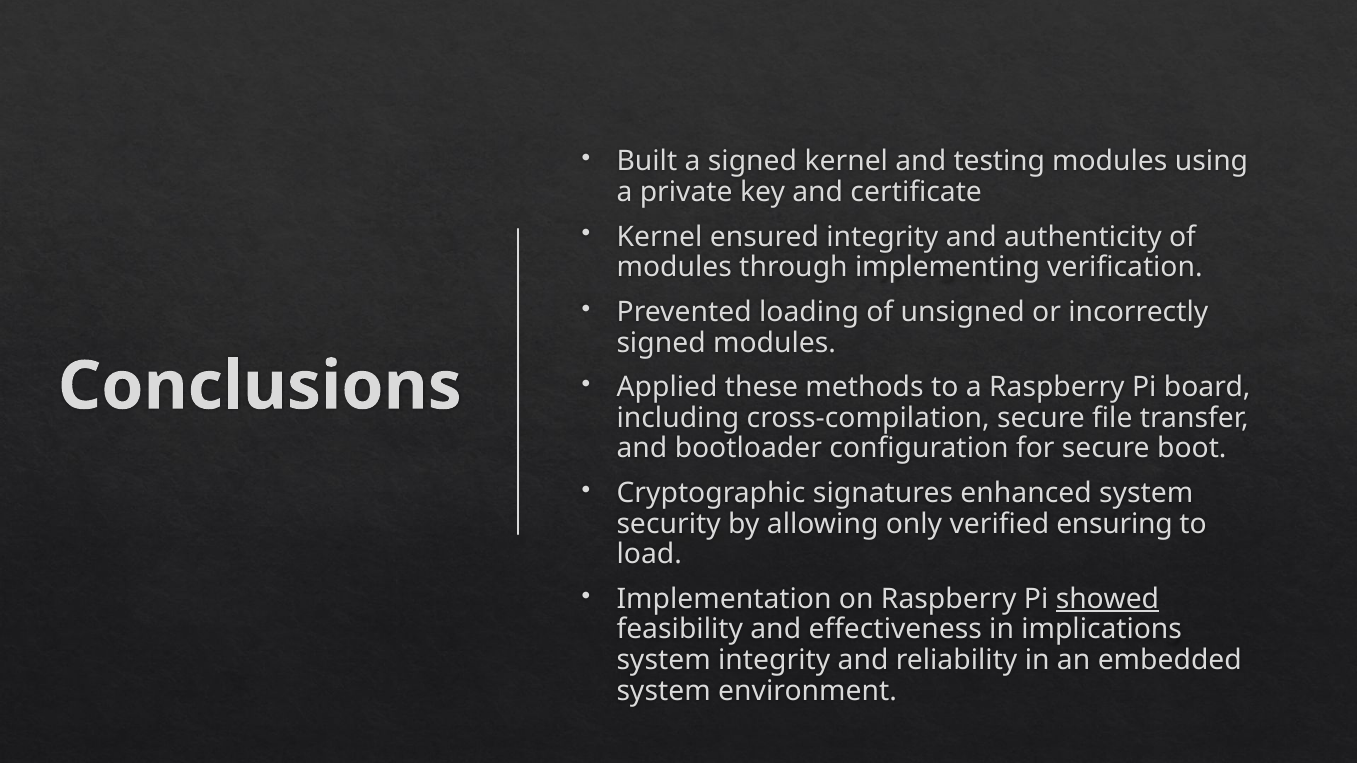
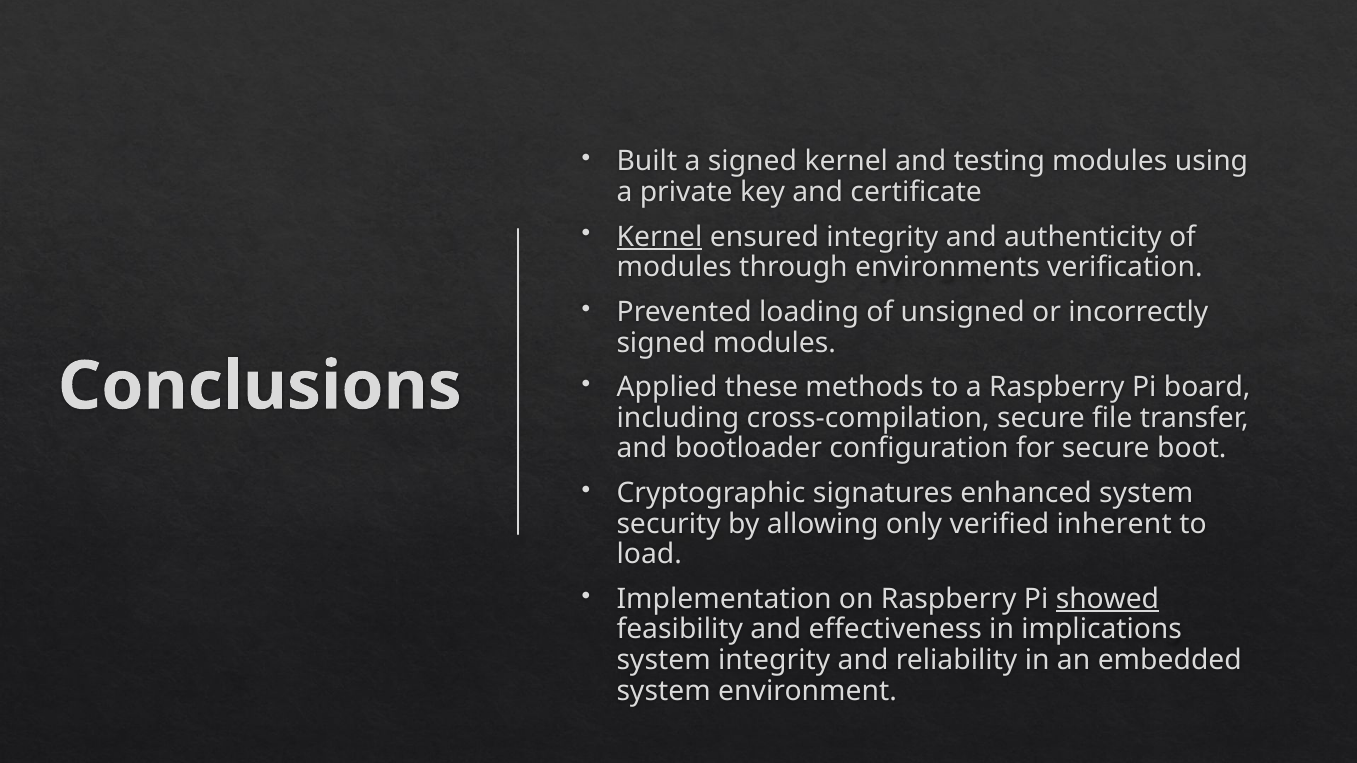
Kernel at (660, 237) underline: none -> present
implementing: implementing -> environments
ensuring: ensuring -> inherent
